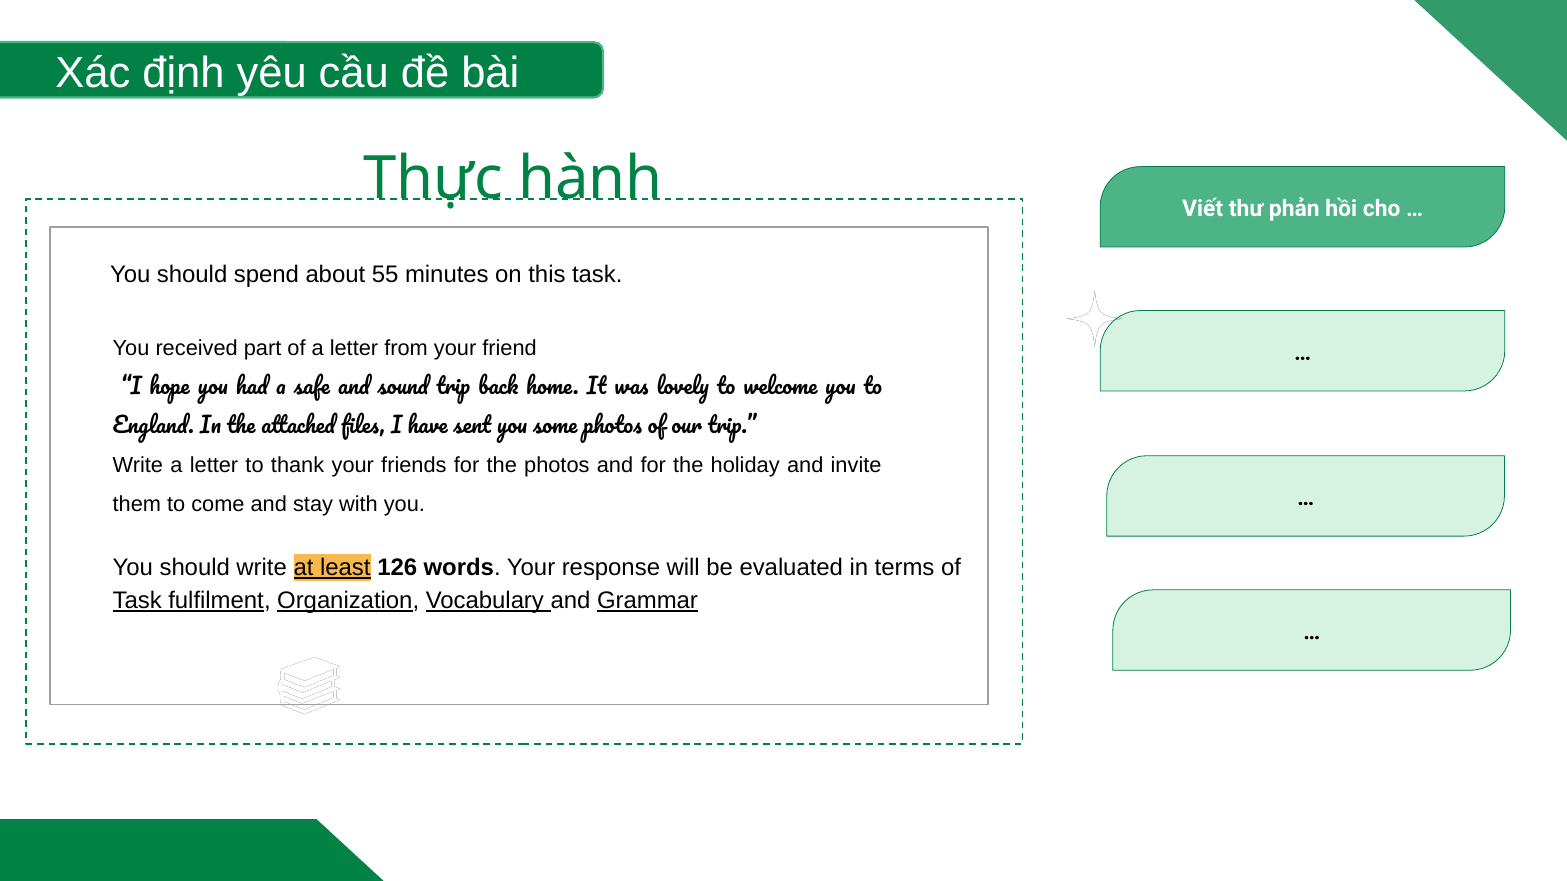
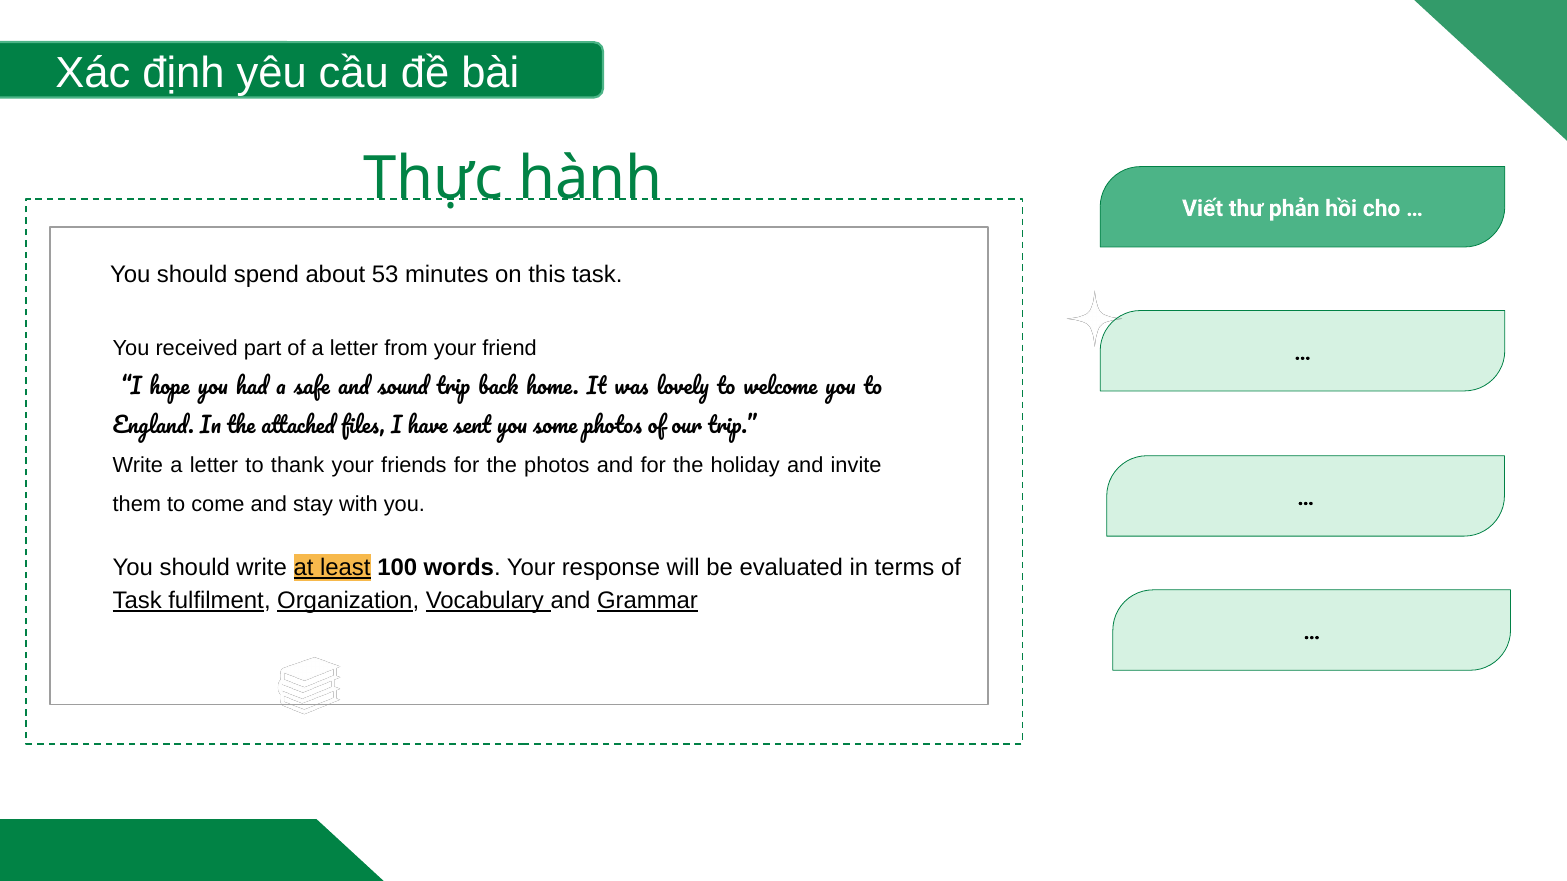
55: 55 -> 53
126: 126 -> 100
